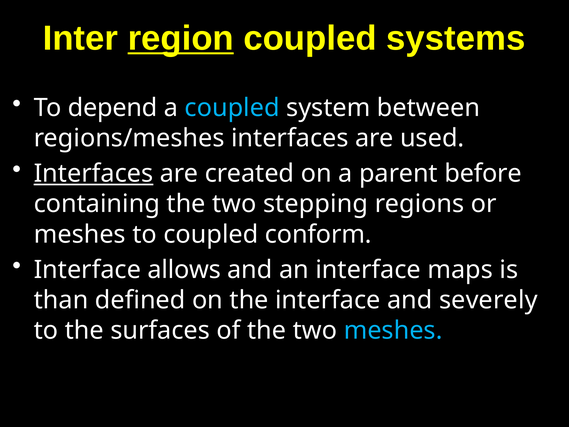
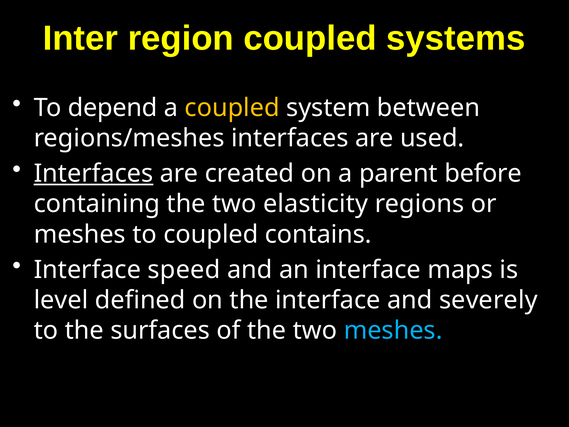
region underline: present -> none
coupled at (232, 108) colour: light blue -> yellow
stepping: stepping -> elasticity
conform: conform -> contains
allows: allows -> speed
than: than -> level
